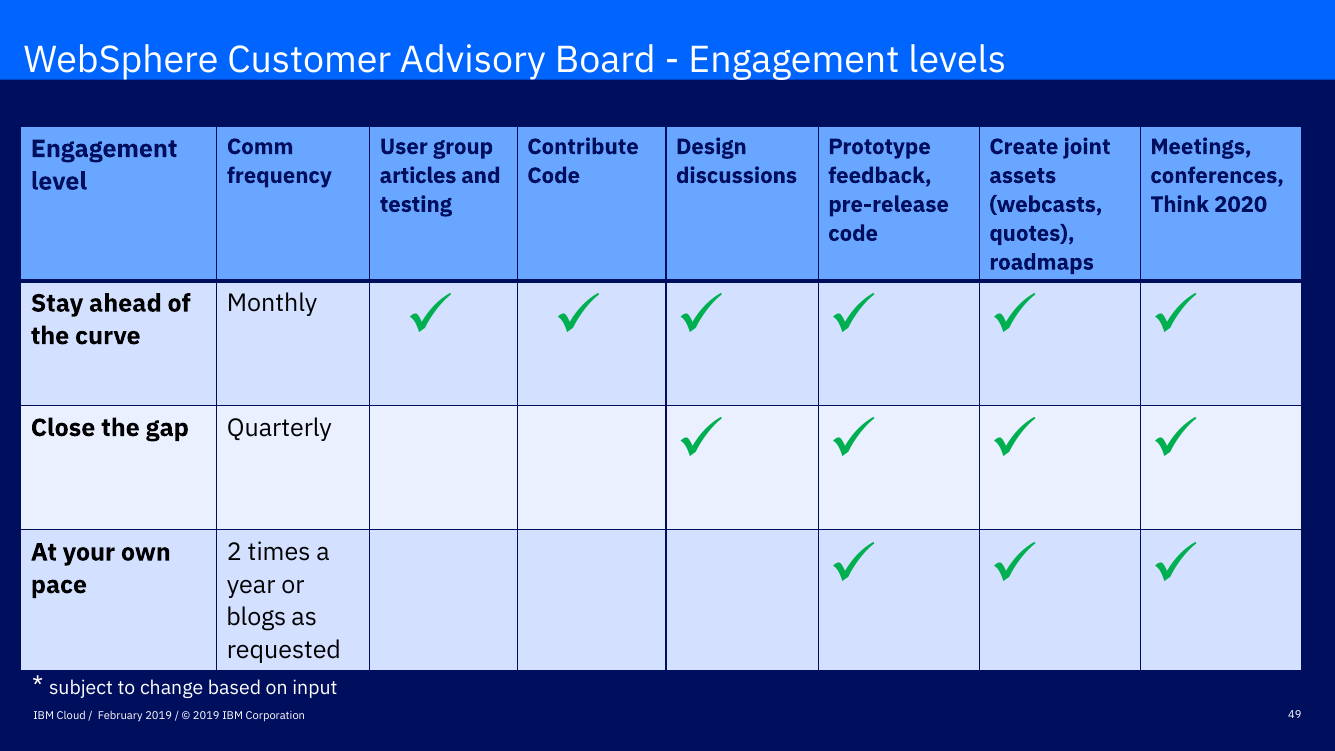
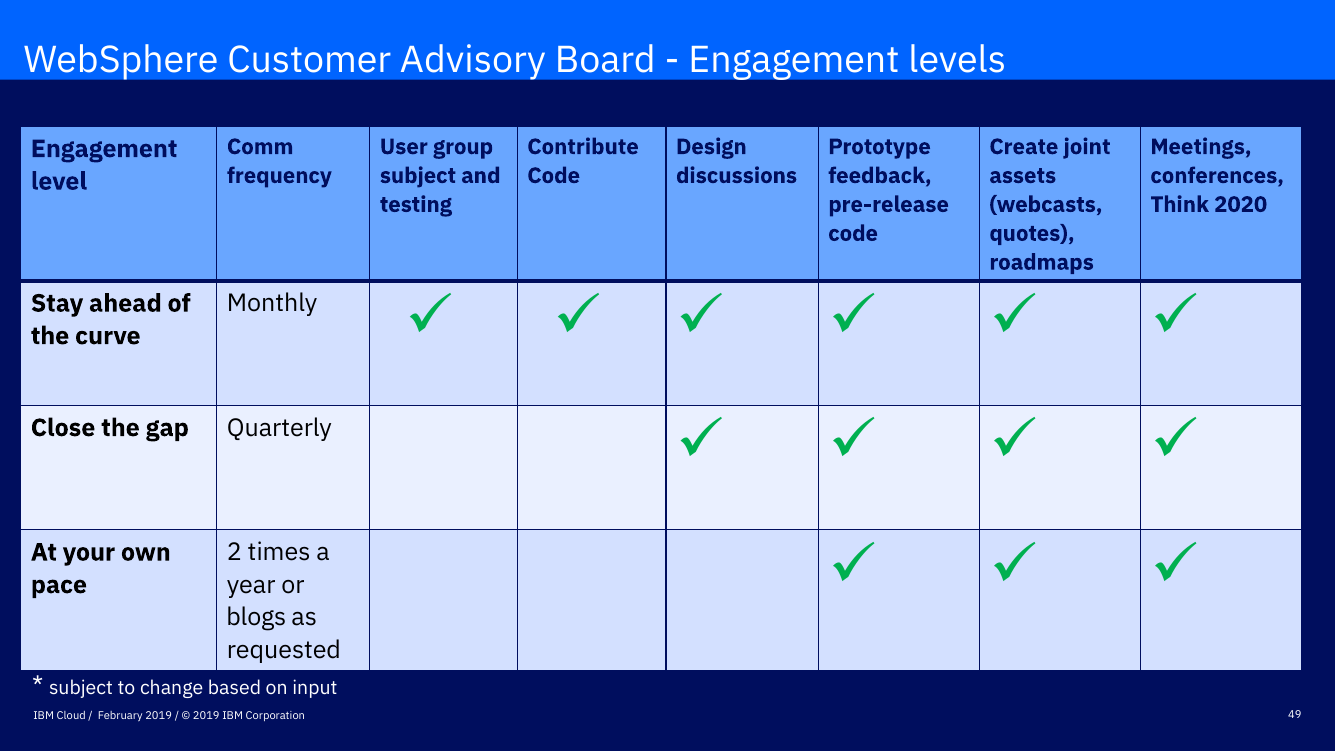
articles at (418, 176): articles -> subject
